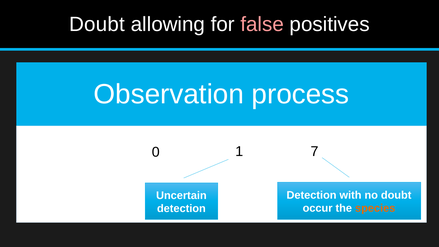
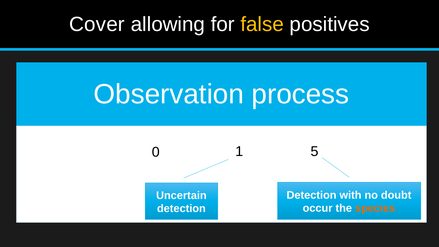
Doubt at (97, 24): Doubt -> Cover
false colour: pink -> yellow
7: 7 -> 5
